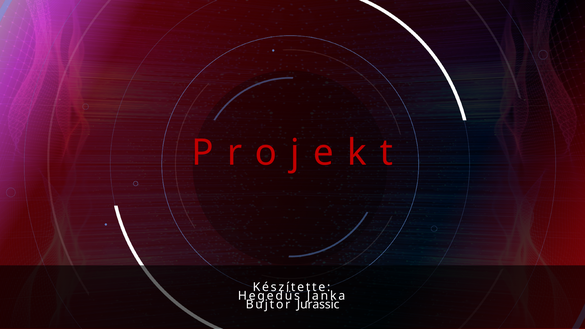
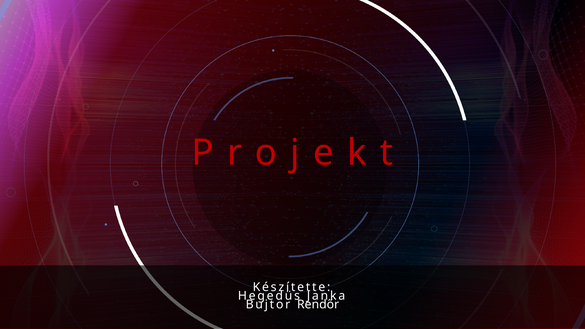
Jurassic: Jurassic -> Rendőr
